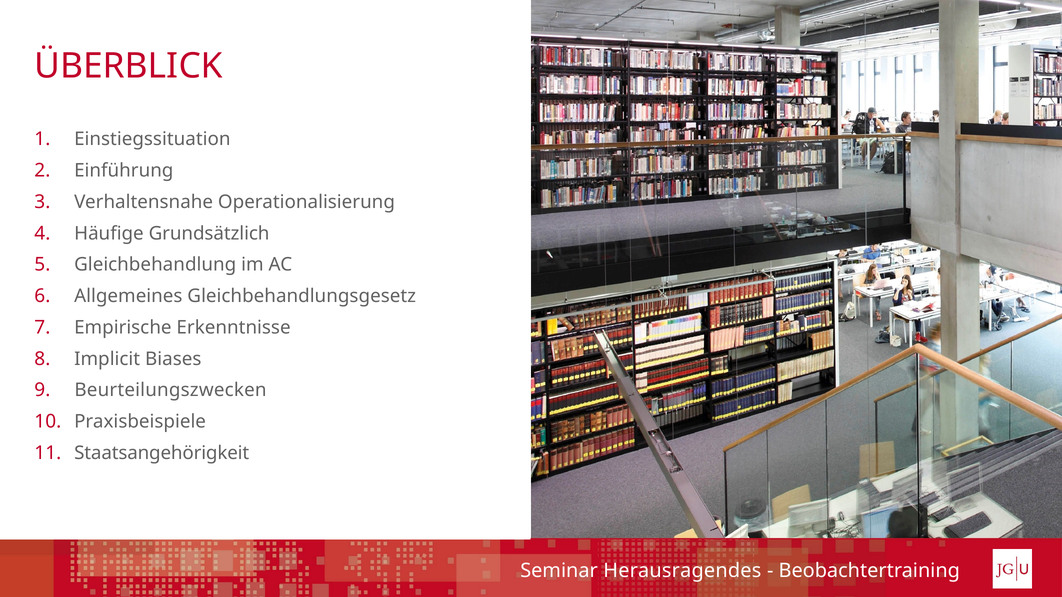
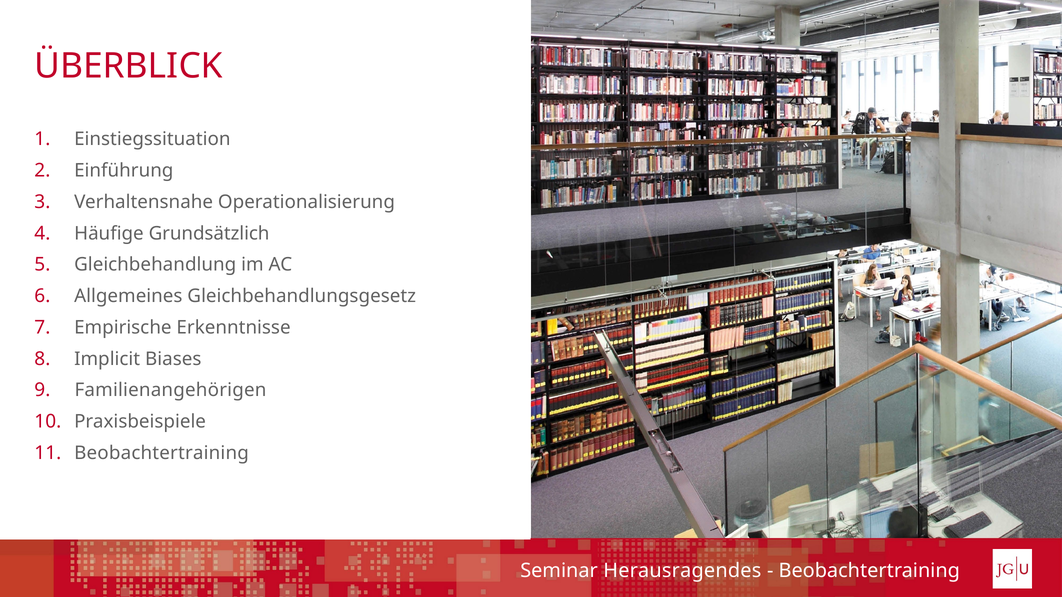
Beurteilungszwecken: Beurteilungszwecken -> Familienangehörigen
Staatsangehörigkeit at (162, 453): Staatsangehörigkeit -> Beobachtertraining
